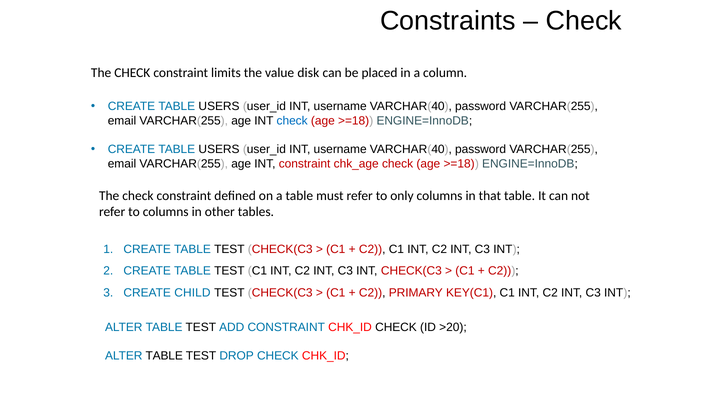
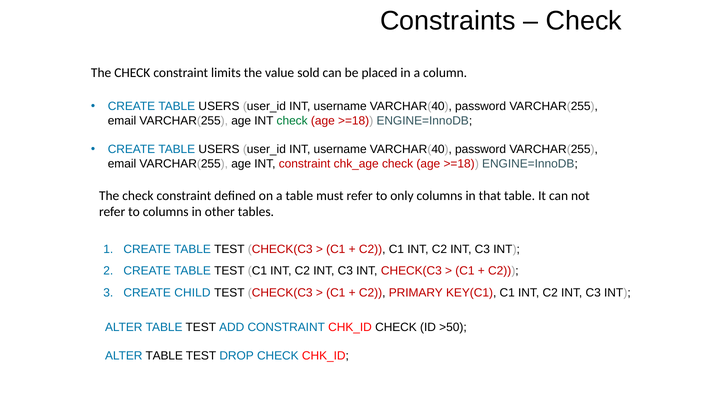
disk: disk -> sold
check at (292, 120) colour: blue -> green
>20: >20 -> >50
